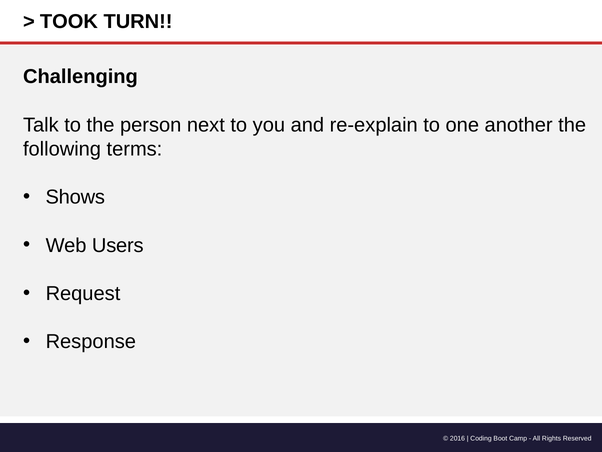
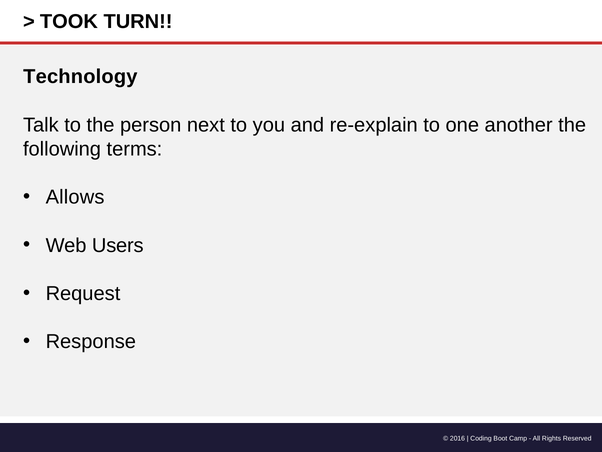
Challenging: Challenging -> Technology
Shows: Shows -> Allows
